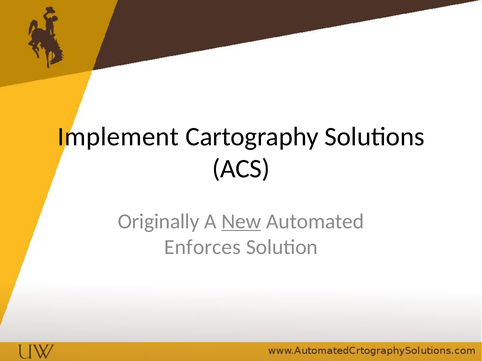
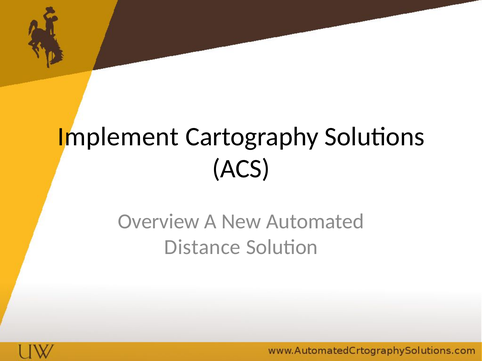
Originally: Originally -> Overview
New underline: present -> none
Enforces: Enforces -> Distance
